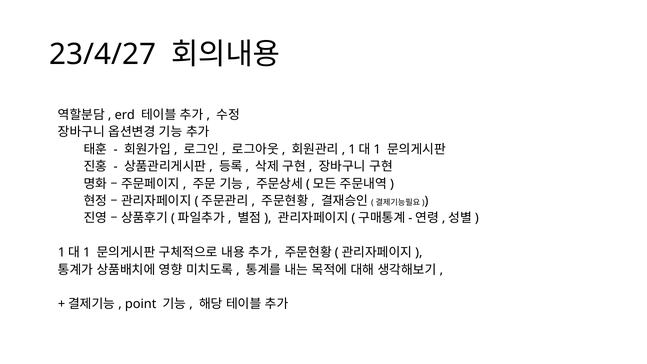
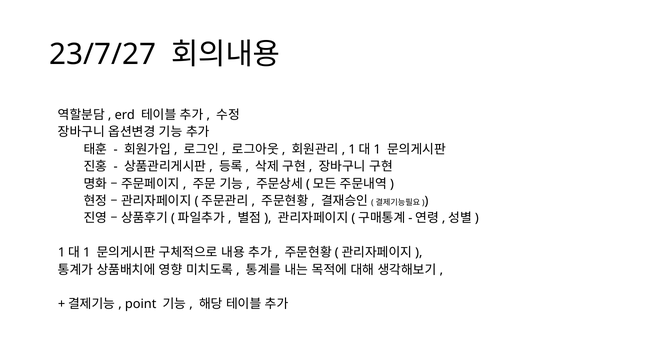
23/4/27: 23/4/27 -> 23/7/27
